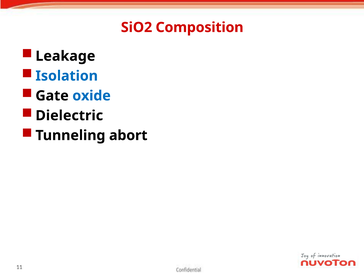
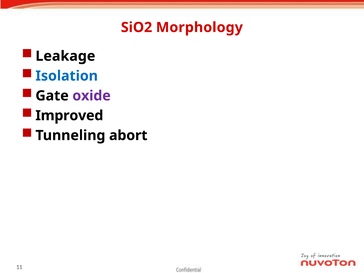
Composition: Composition -> Morphology
oxide colour: blue -> purple
Dielectric: Dielectric -> Improved
